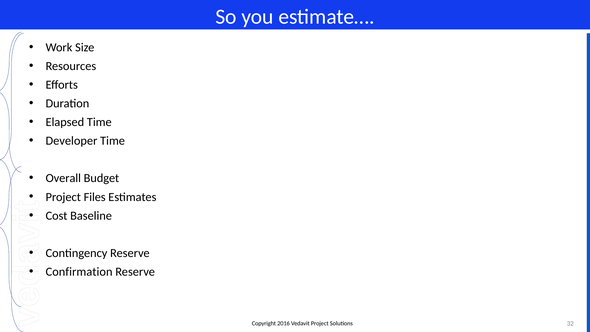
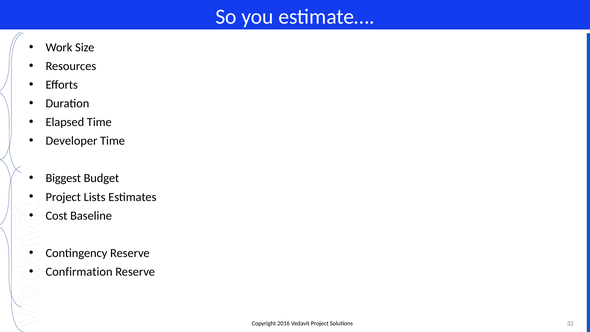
Overall: Overall -> Biggest
Files: Files -> Lists
